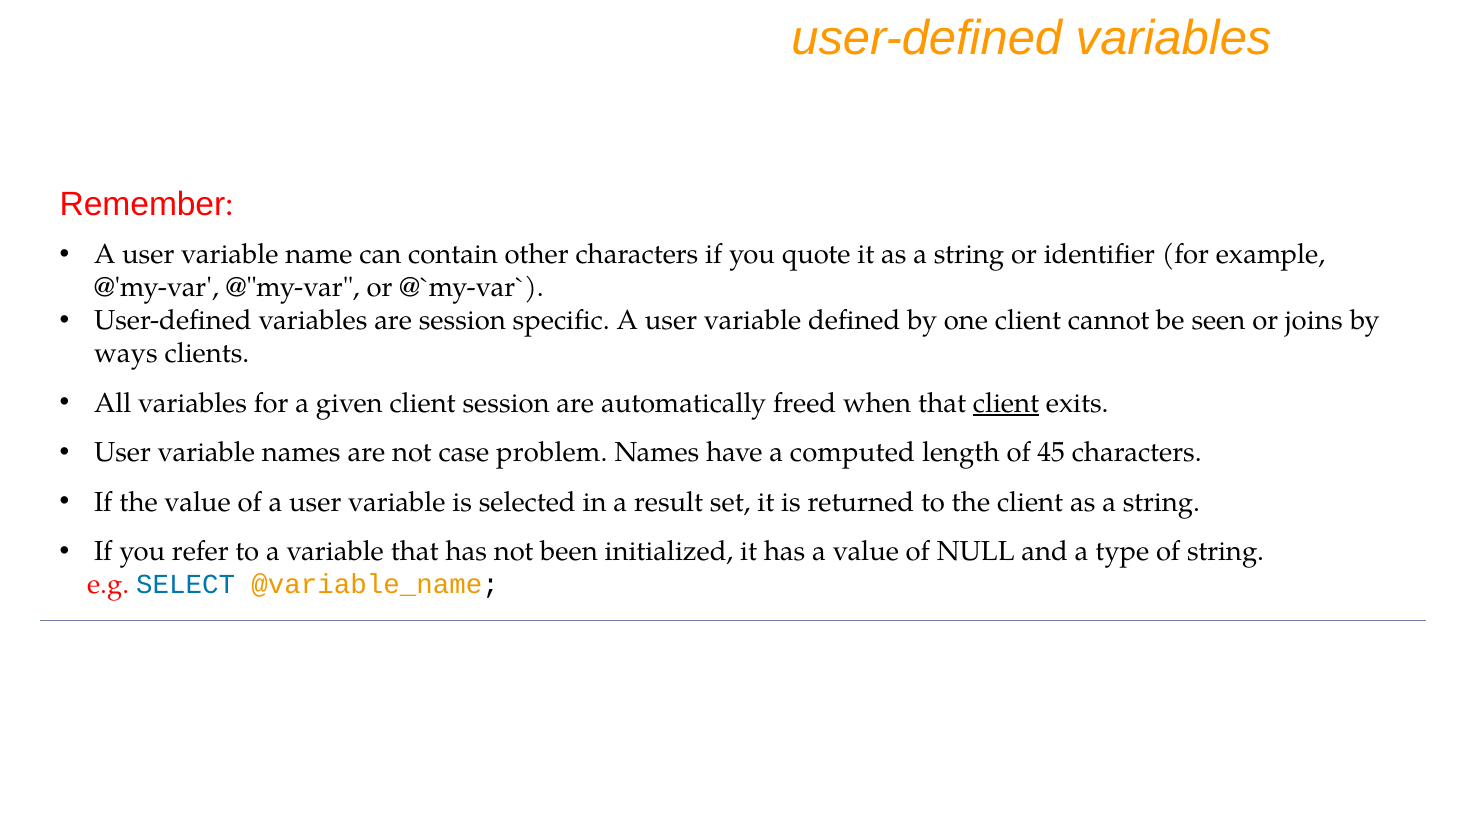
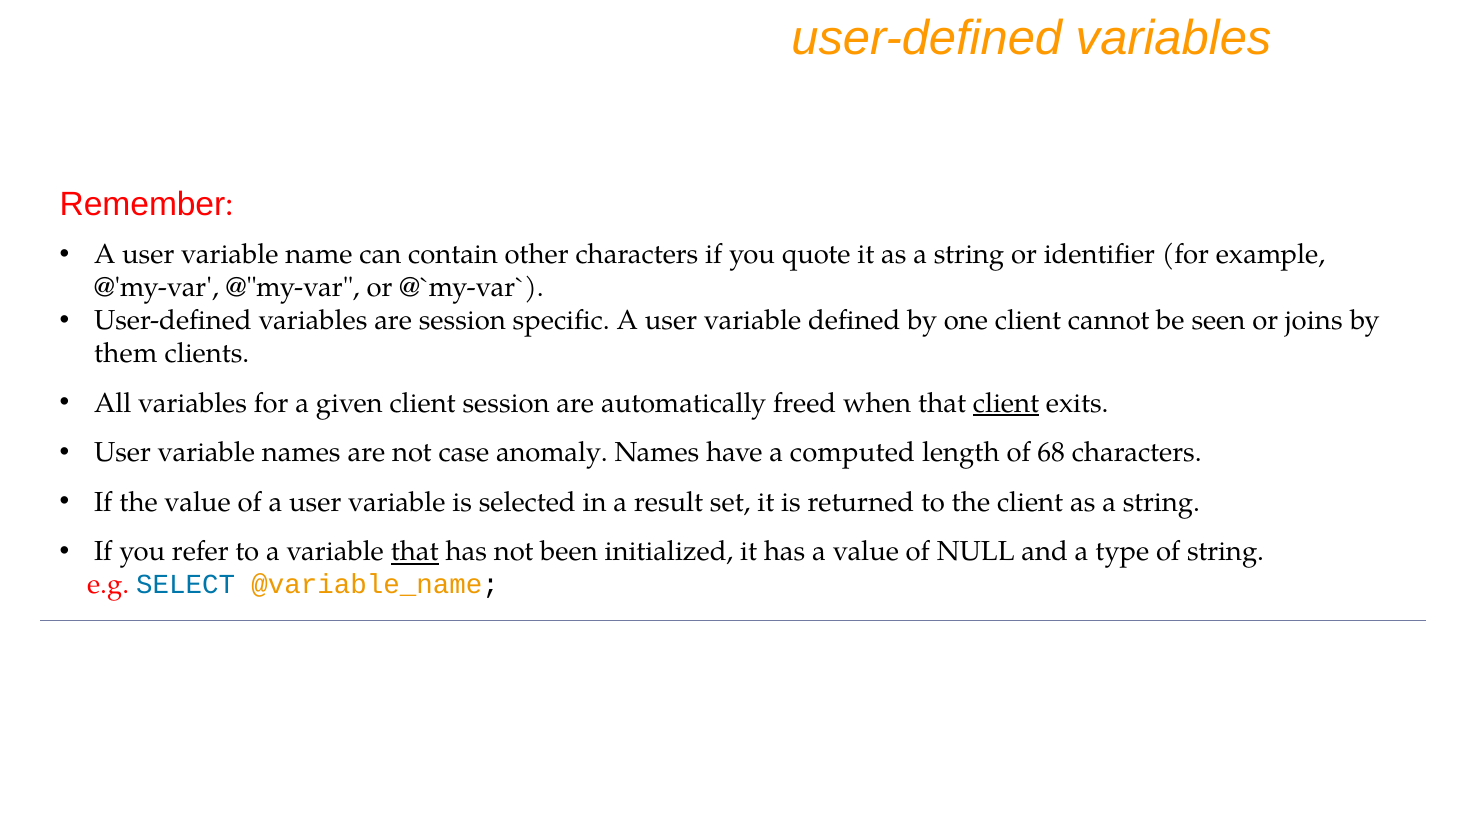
ways: ways -> them
problem: problem -> anomaly
45: 45 -> 68
that at (415, 552) underline: none -> present
